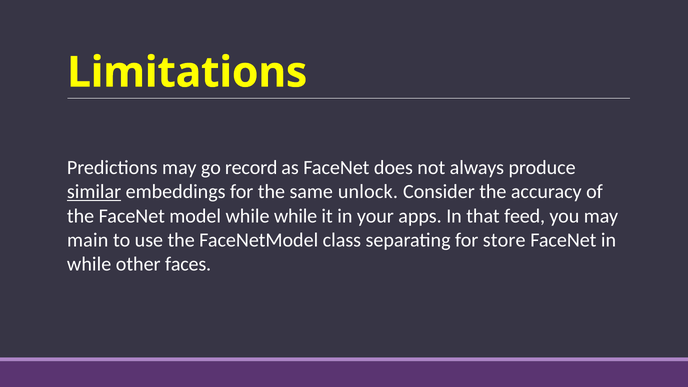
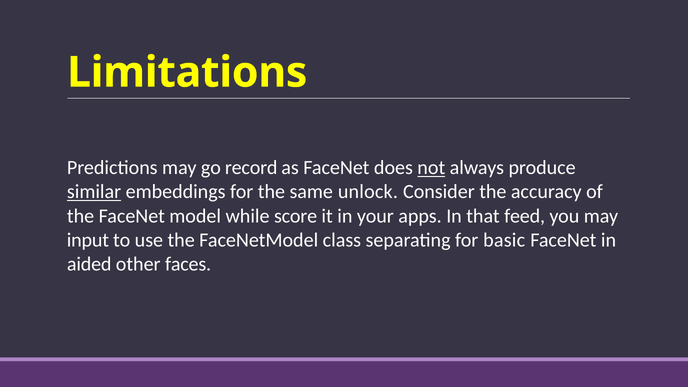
not underline: none -> present
while while: while -> score
main: main -> input
store: store -> basic
while at (89, 264): while -> aided
